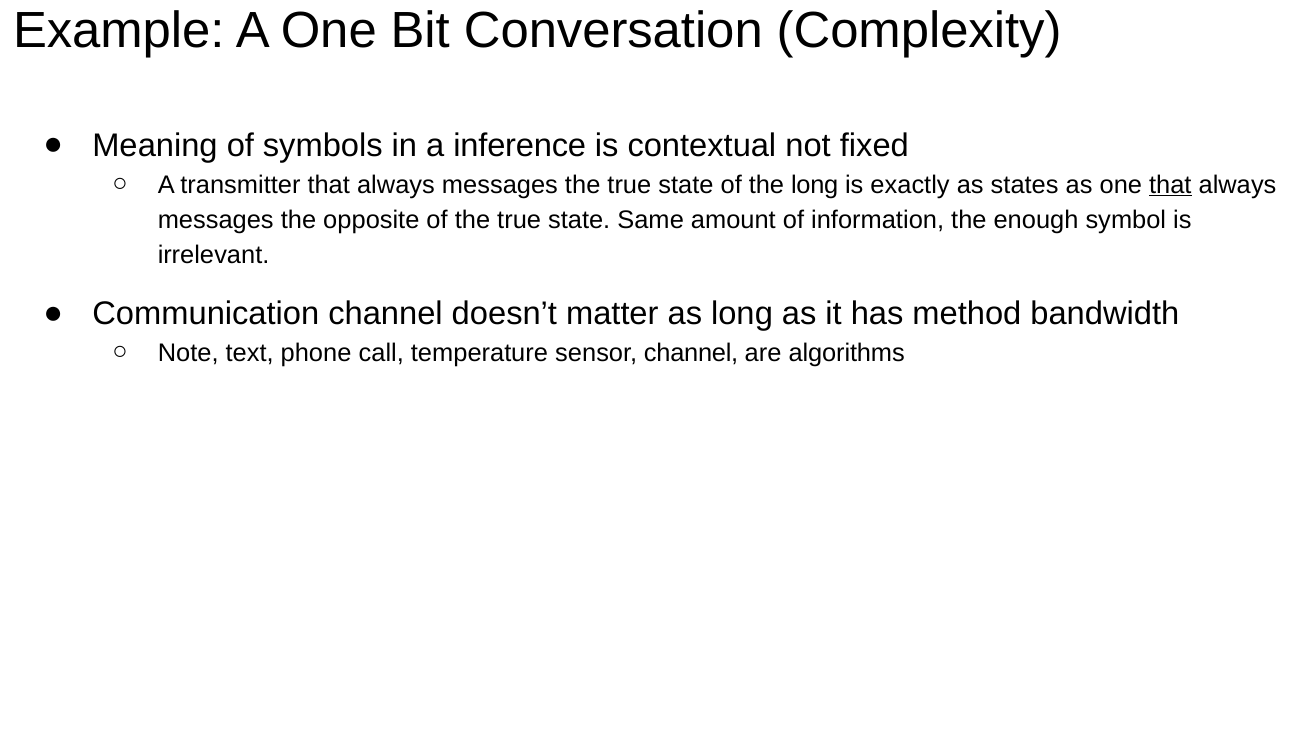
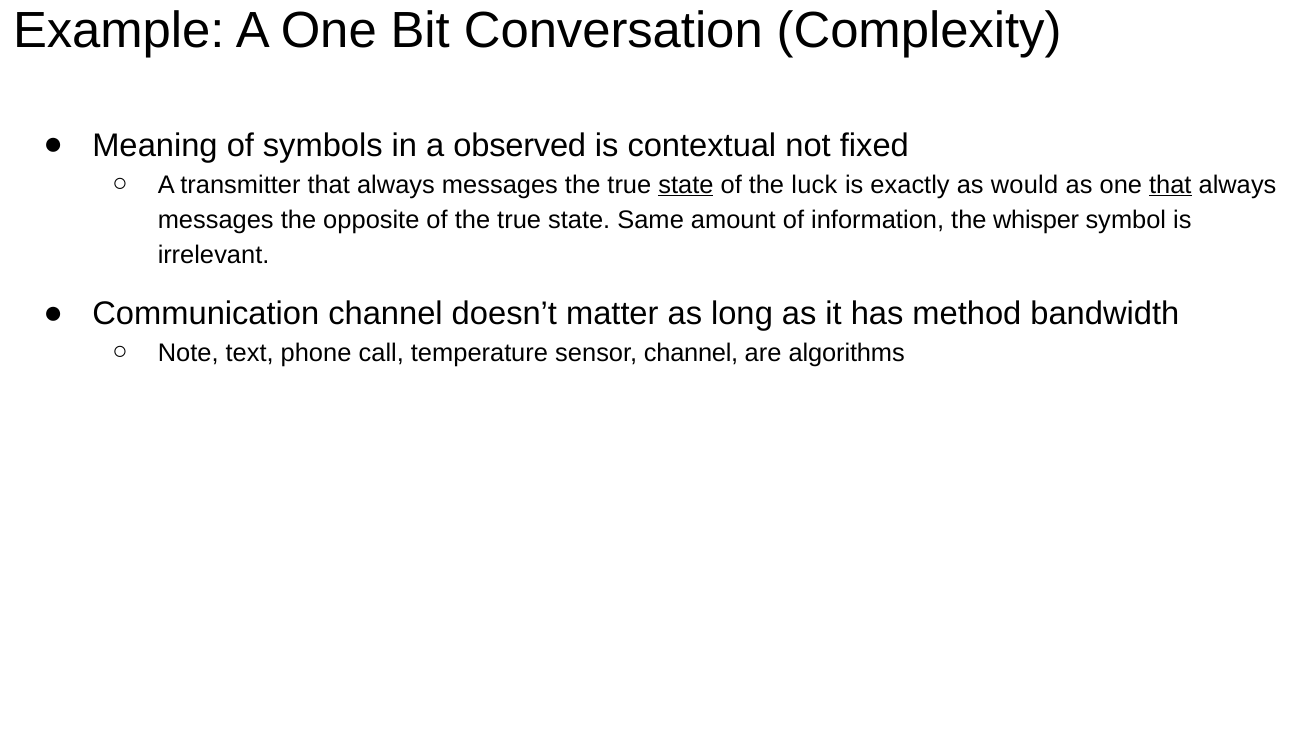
inference: inference -> observed
state at (686, 185) underline: none -> present
the long: long -> luck
states: states -> would
enough: enough -> whisper
